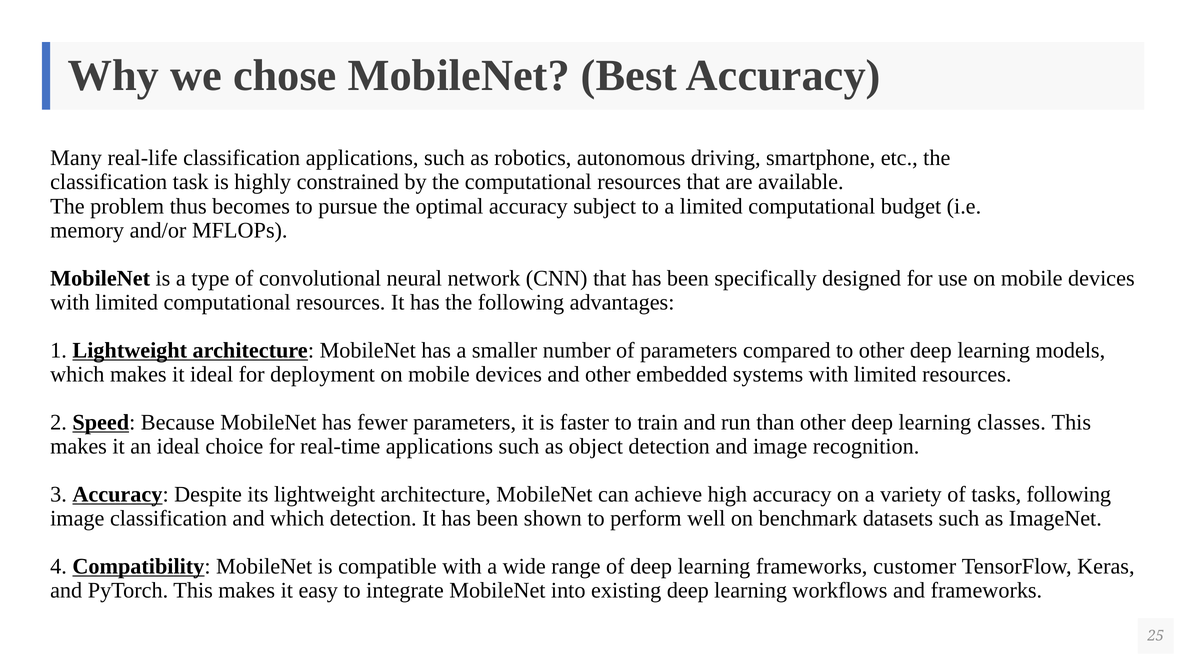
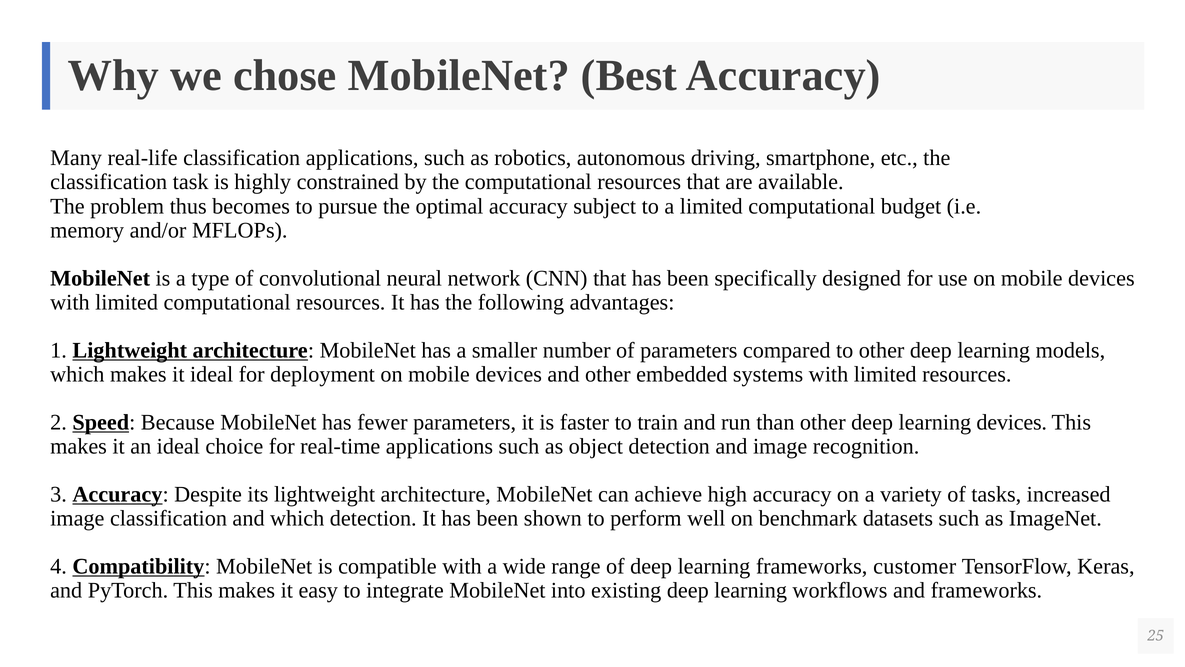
learning classes: classes -> devices
tasks following: following -> increased
